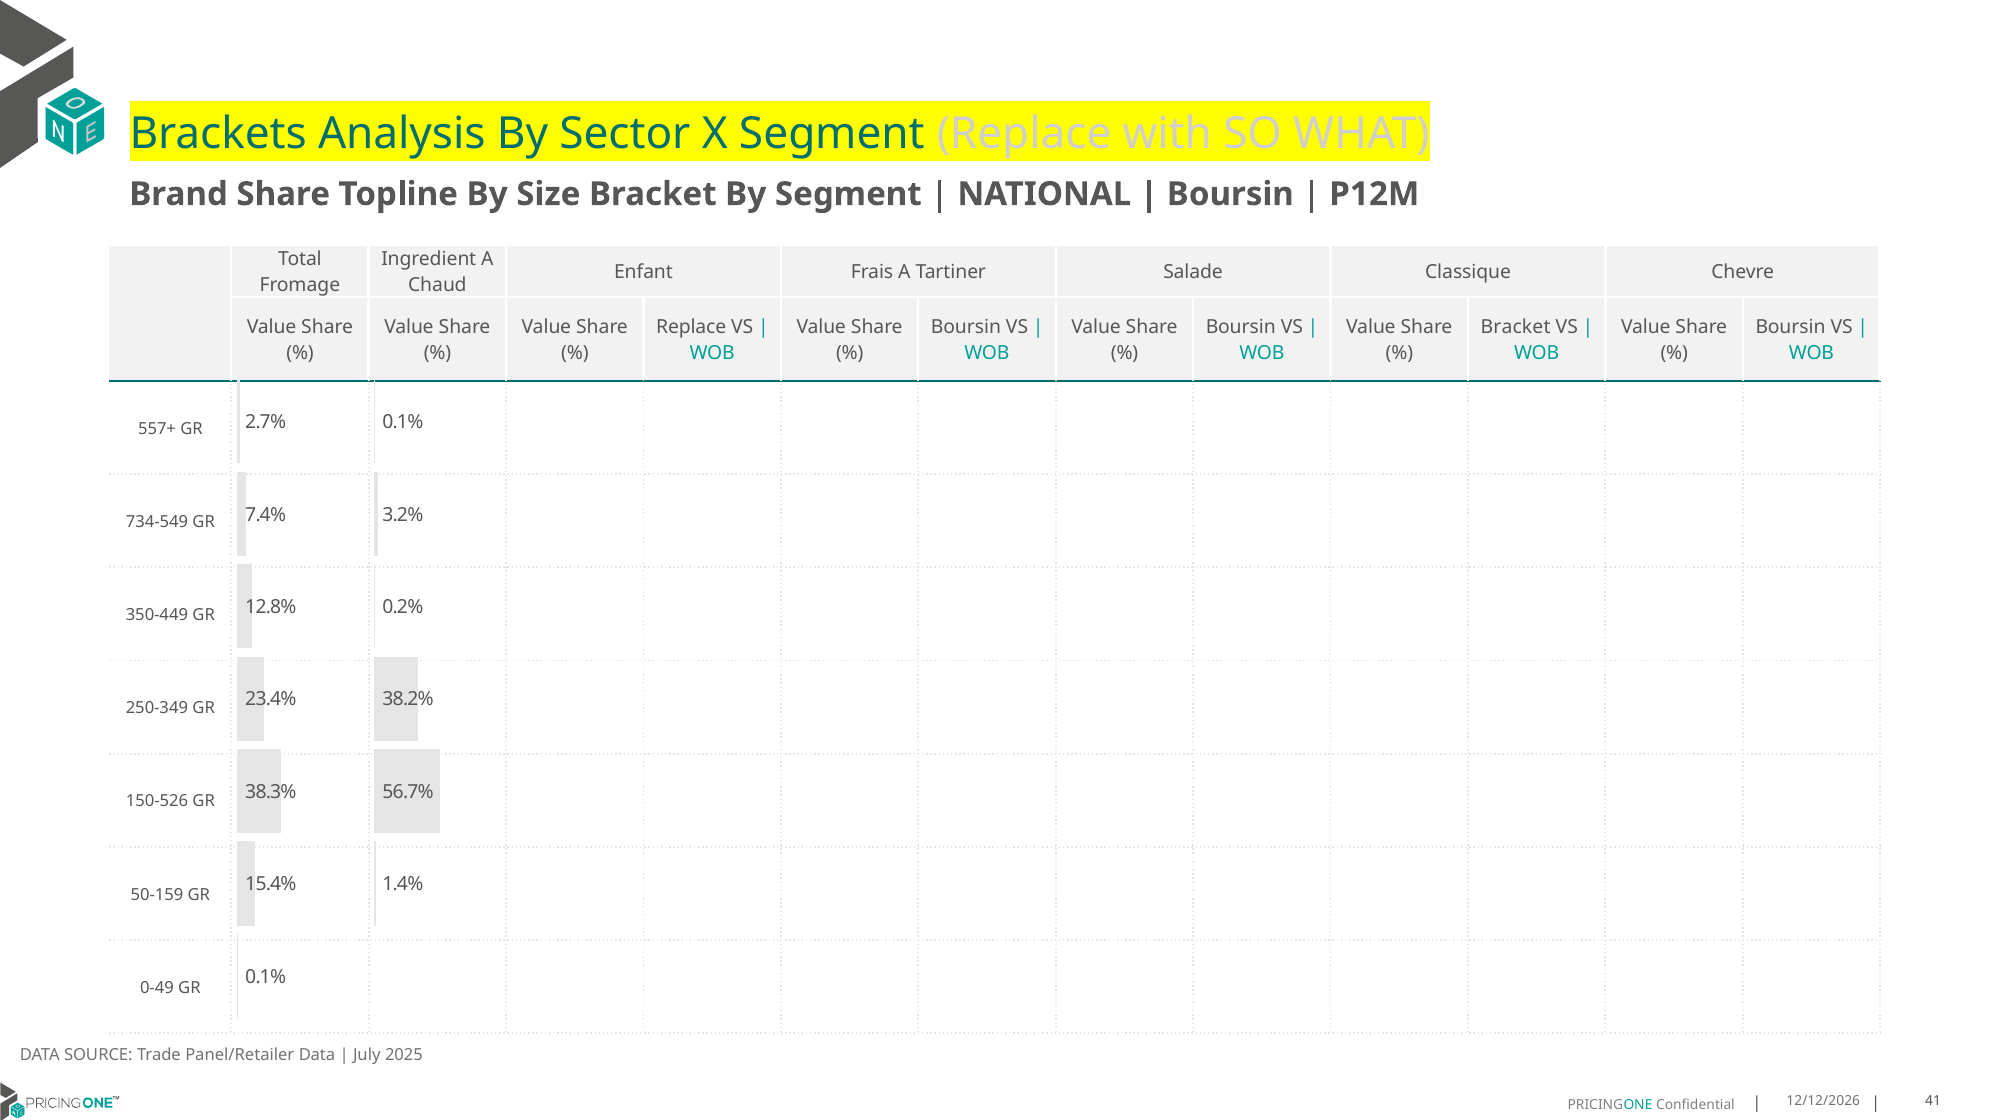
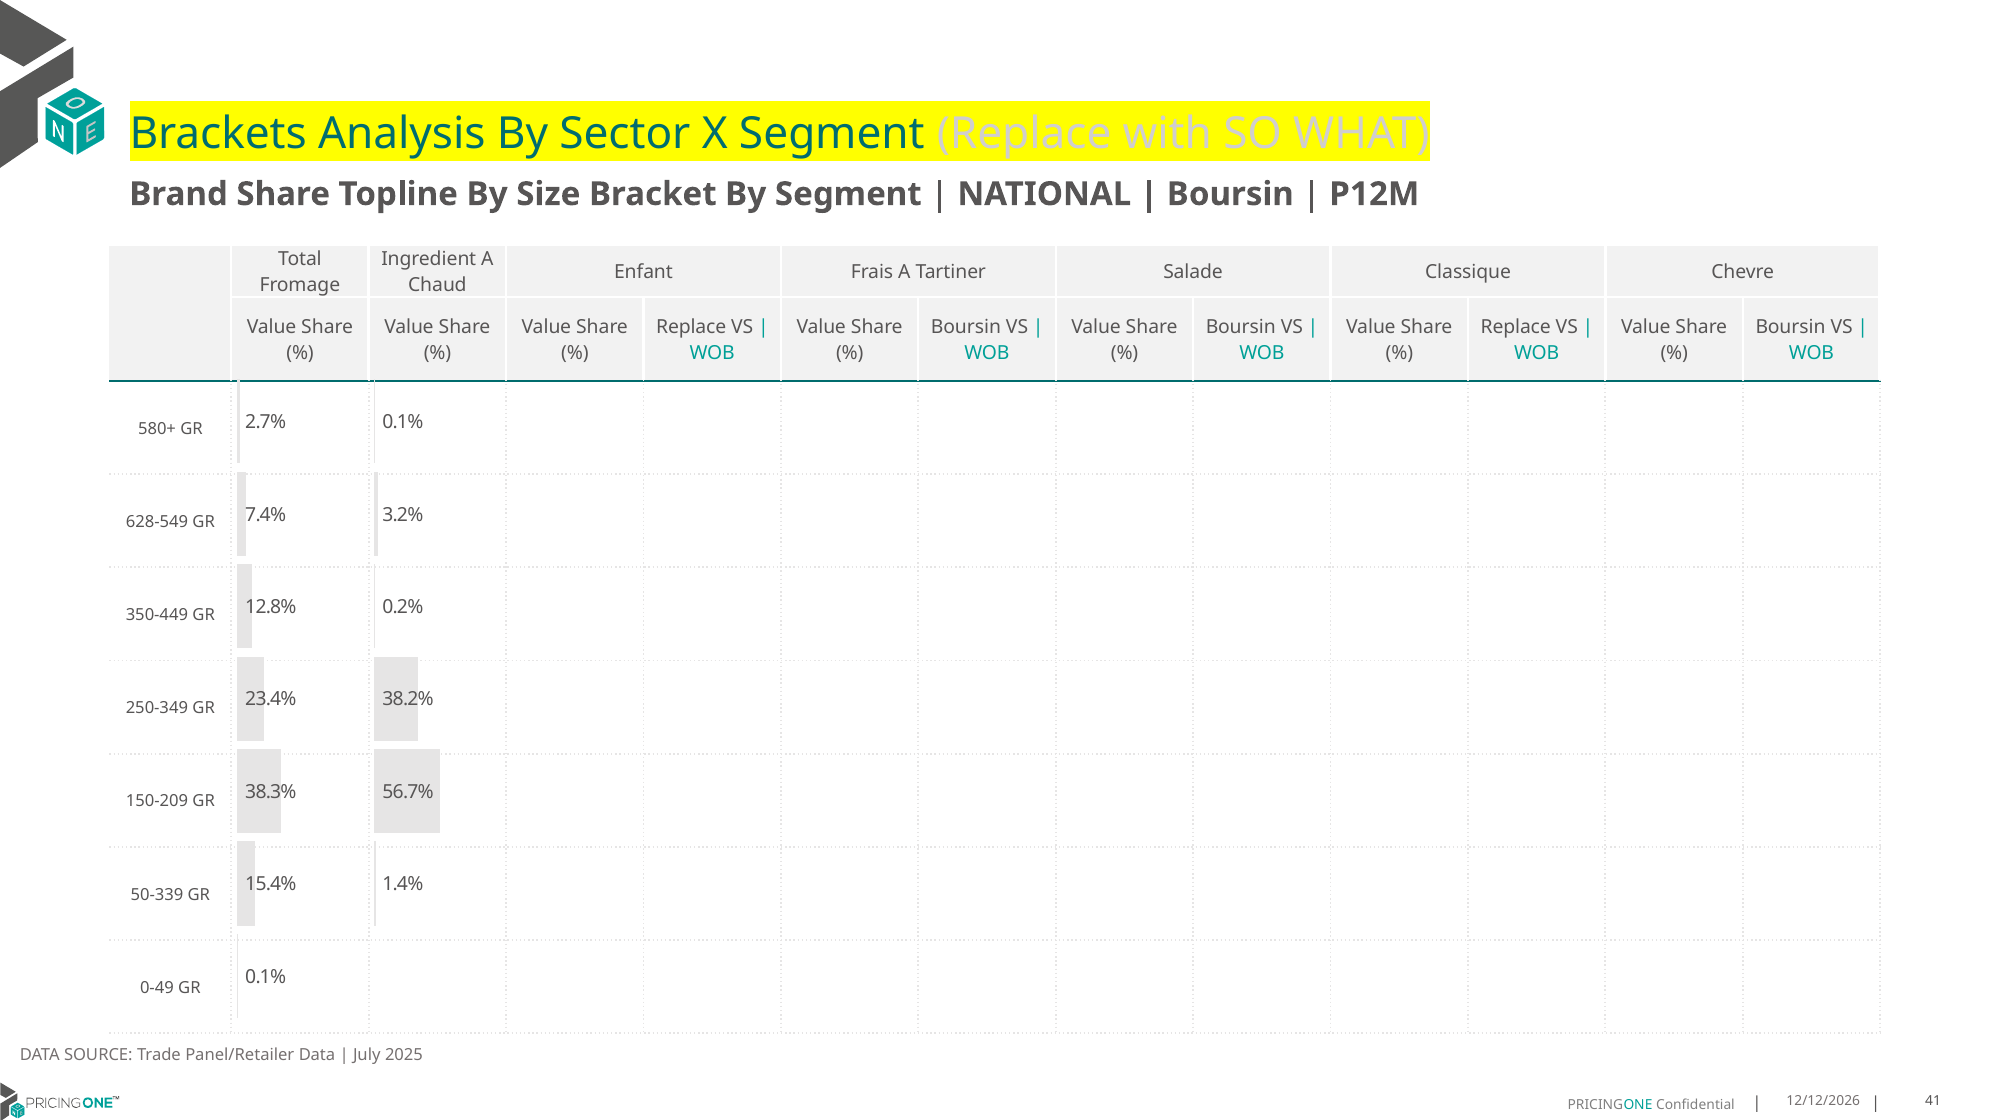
Bracket at (1516, 327): Bracket -> Replace
557+: 557+ -> 580+
734-549: 734-549 -> 628-549
150-526: 150-526 -> 150-209
50-159: 50-159 -> 50-339
